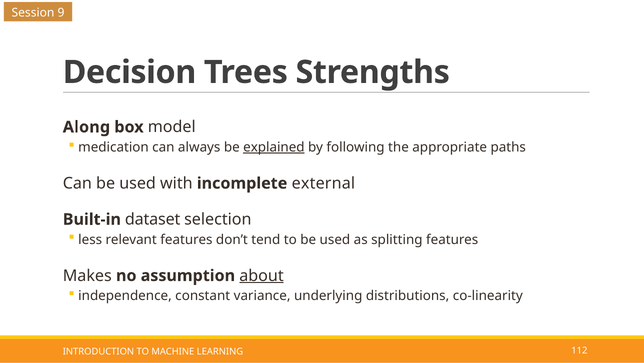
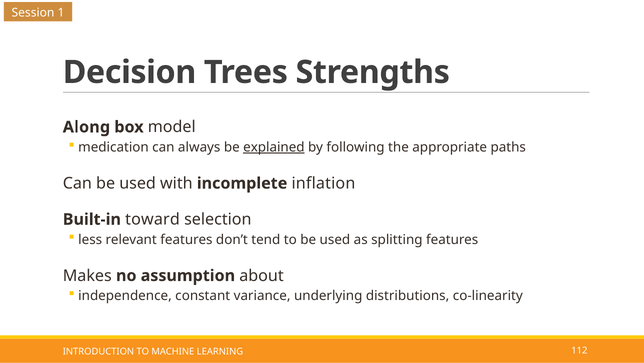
9: 9 -> 1
external: external -> inflation
dataset: dataset -> toward
about underline: present -> none
